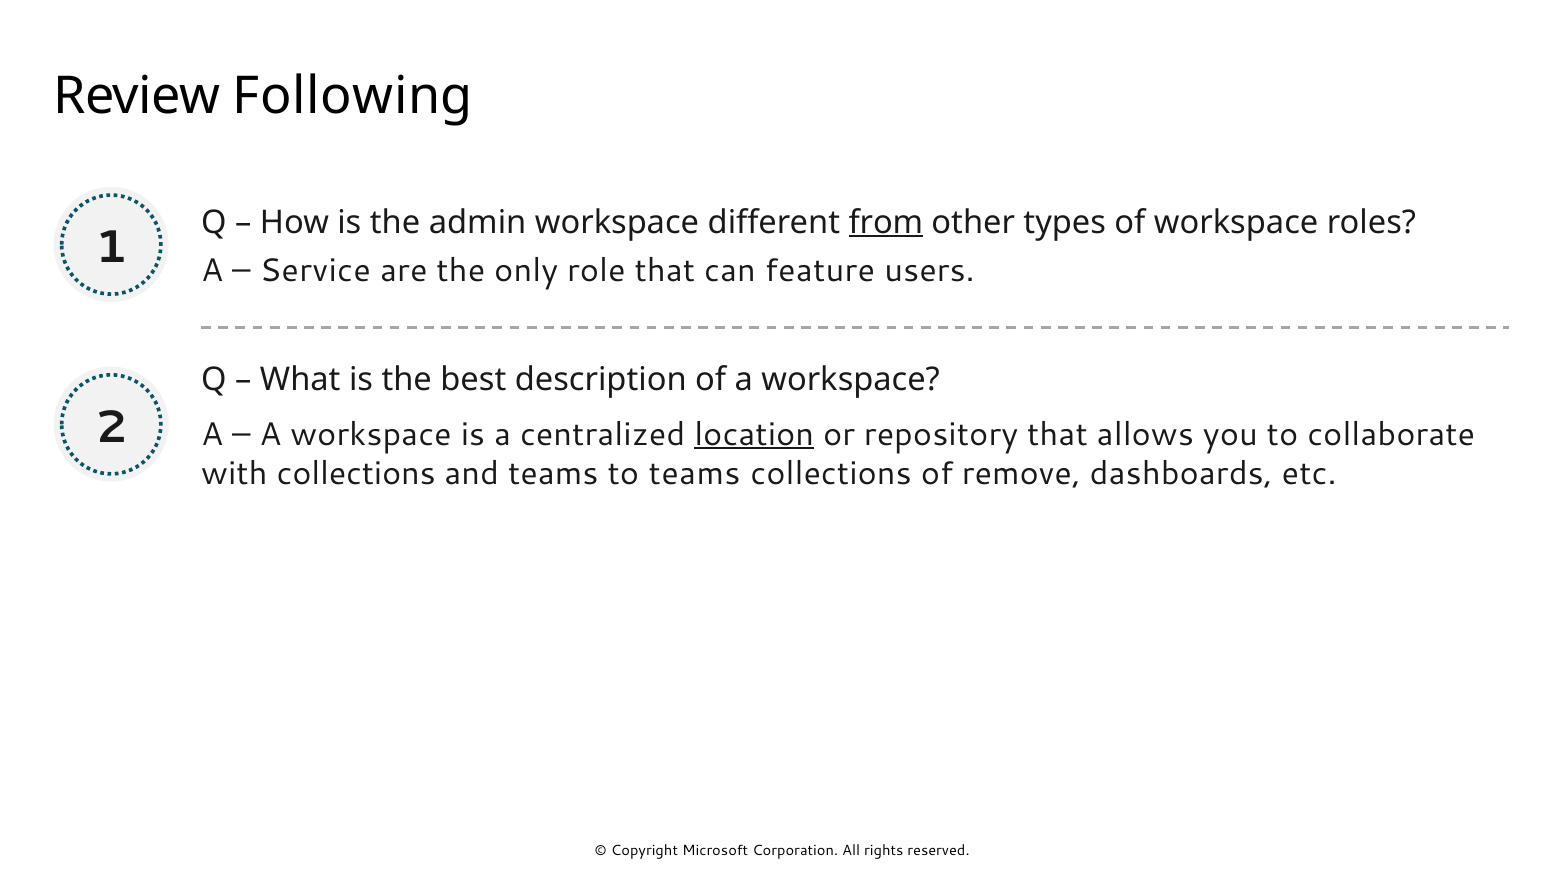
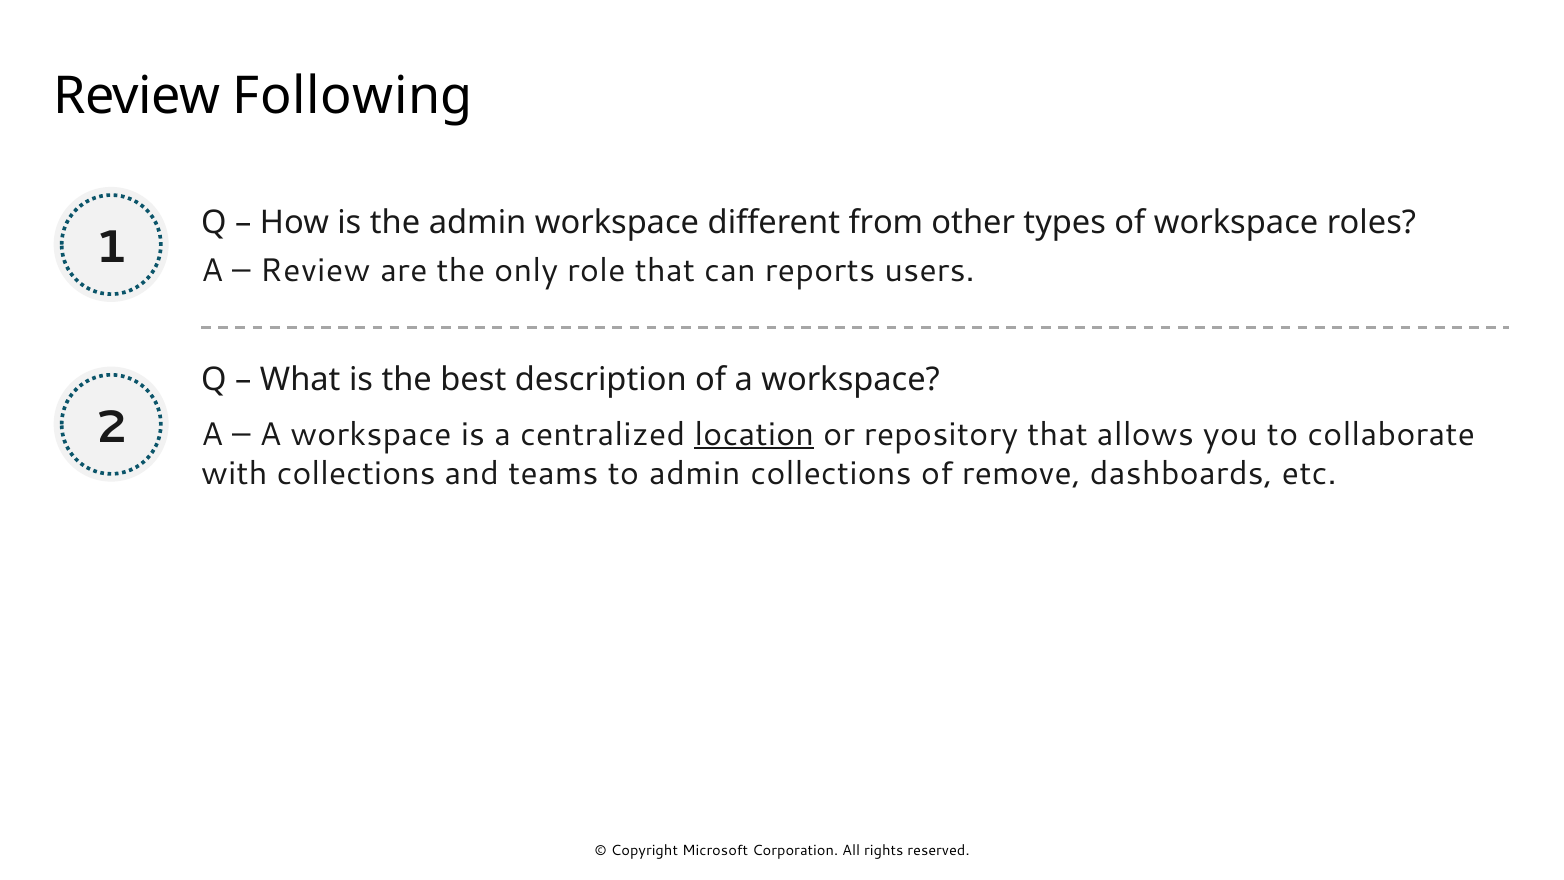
from underline: present -> none
Service at (315, 271): Service -> Review
feature: feature -> reports
to teams: teams -> admin
